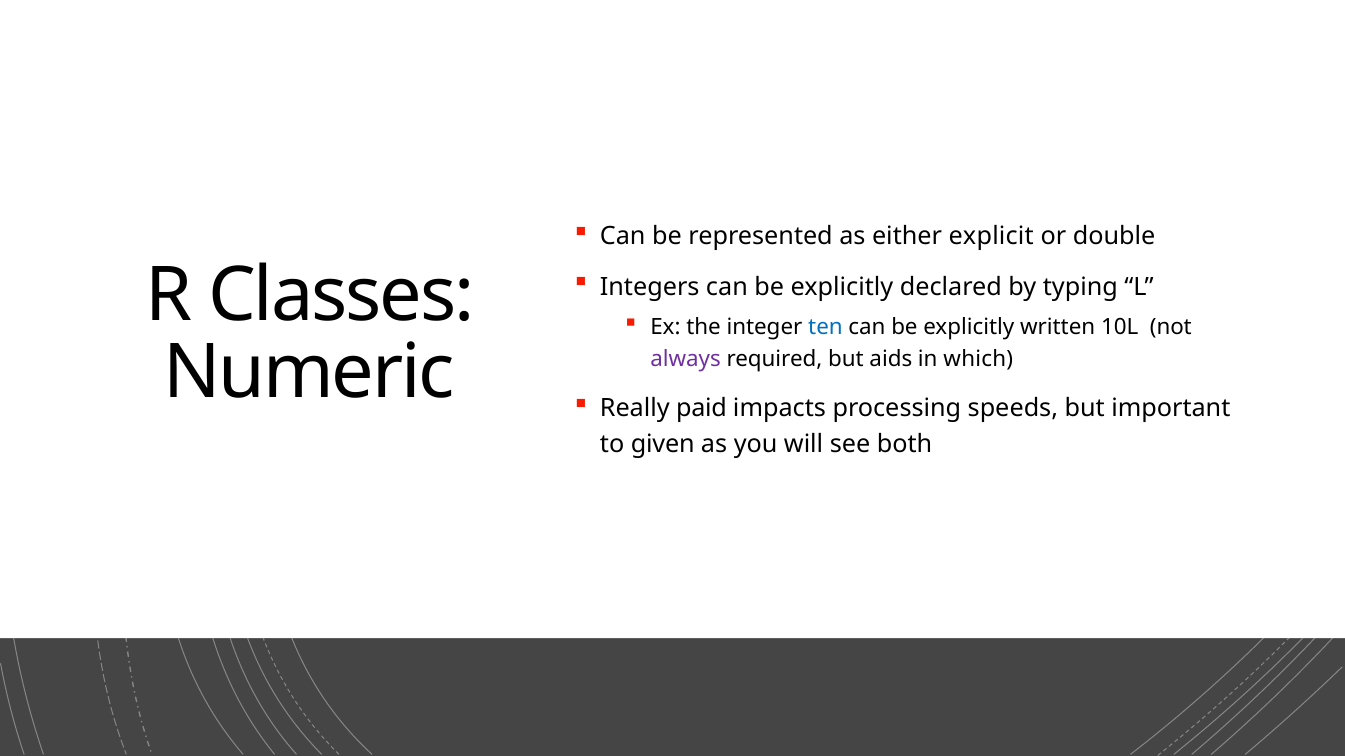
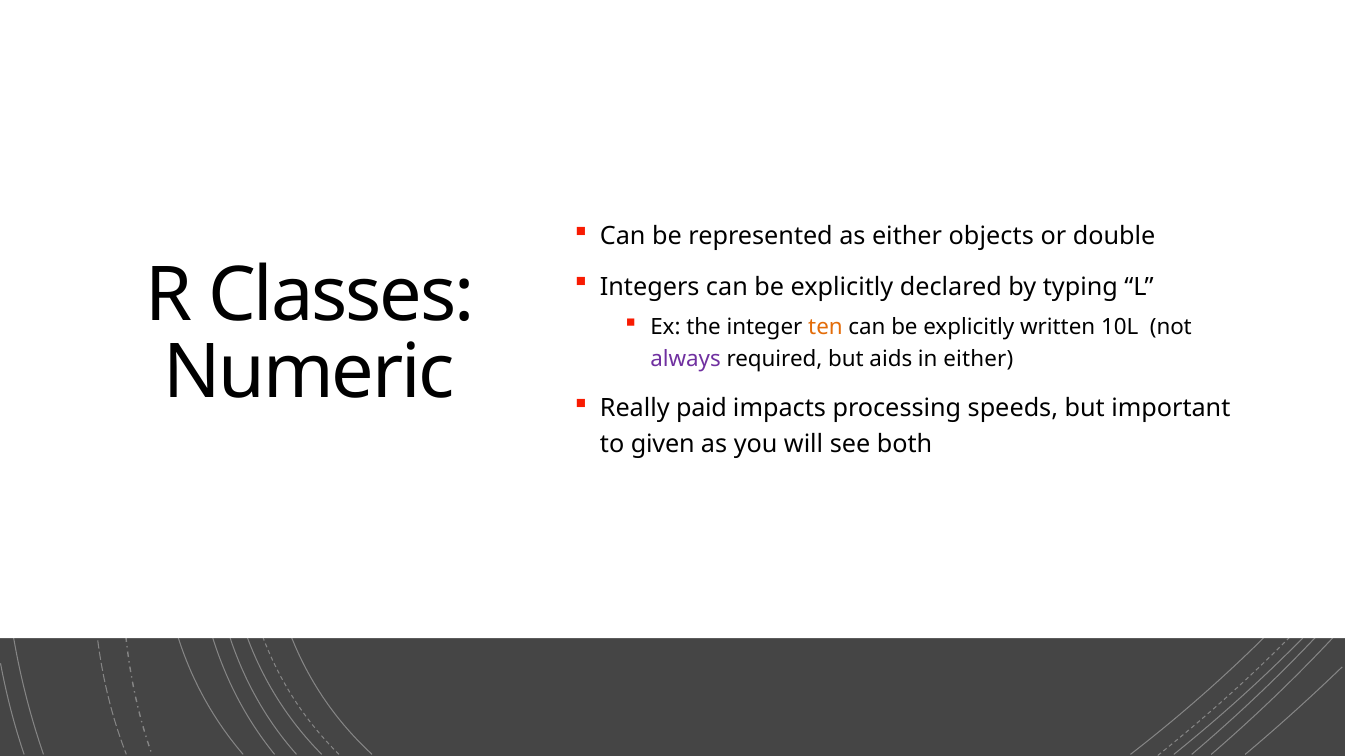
explicit: explicit -> objects
ten colour: blue -> orange
in which: which -> either
